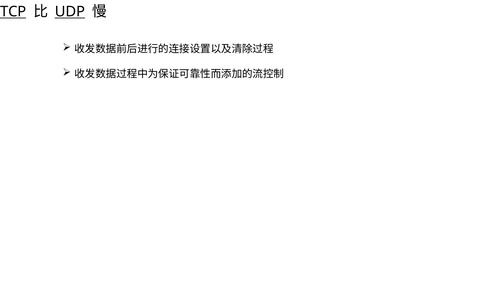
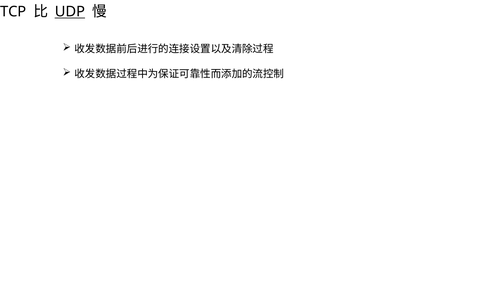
TCP underline: present -> none
